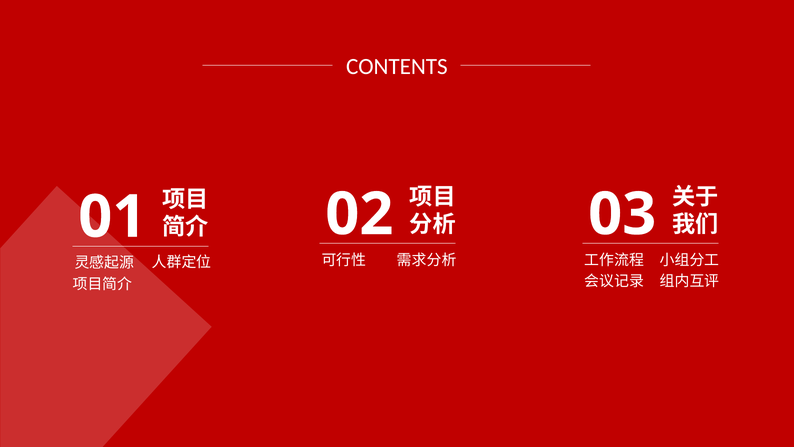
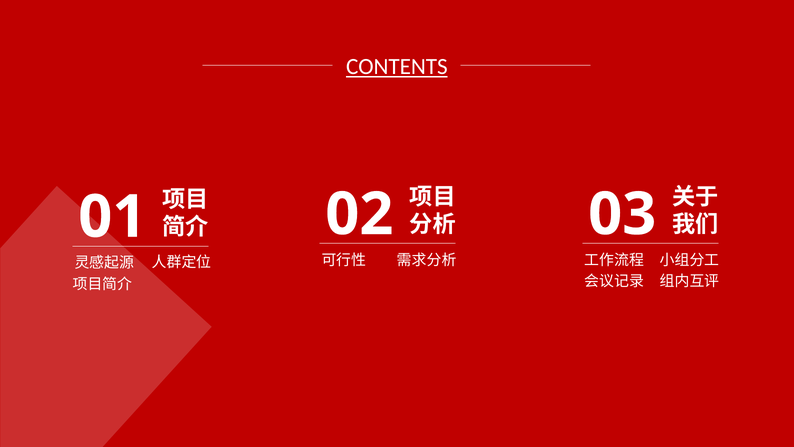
CONTENTS underline: none -> present
